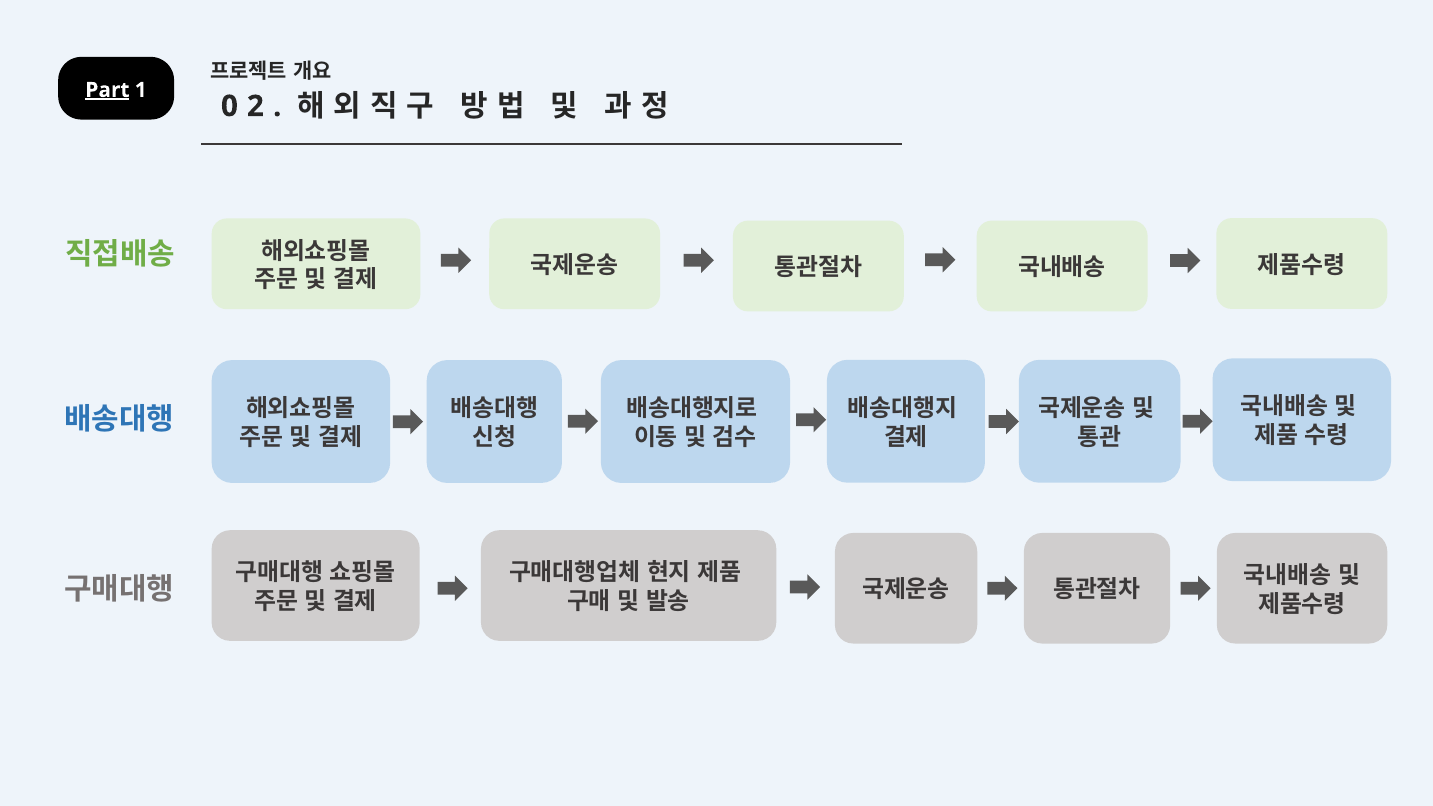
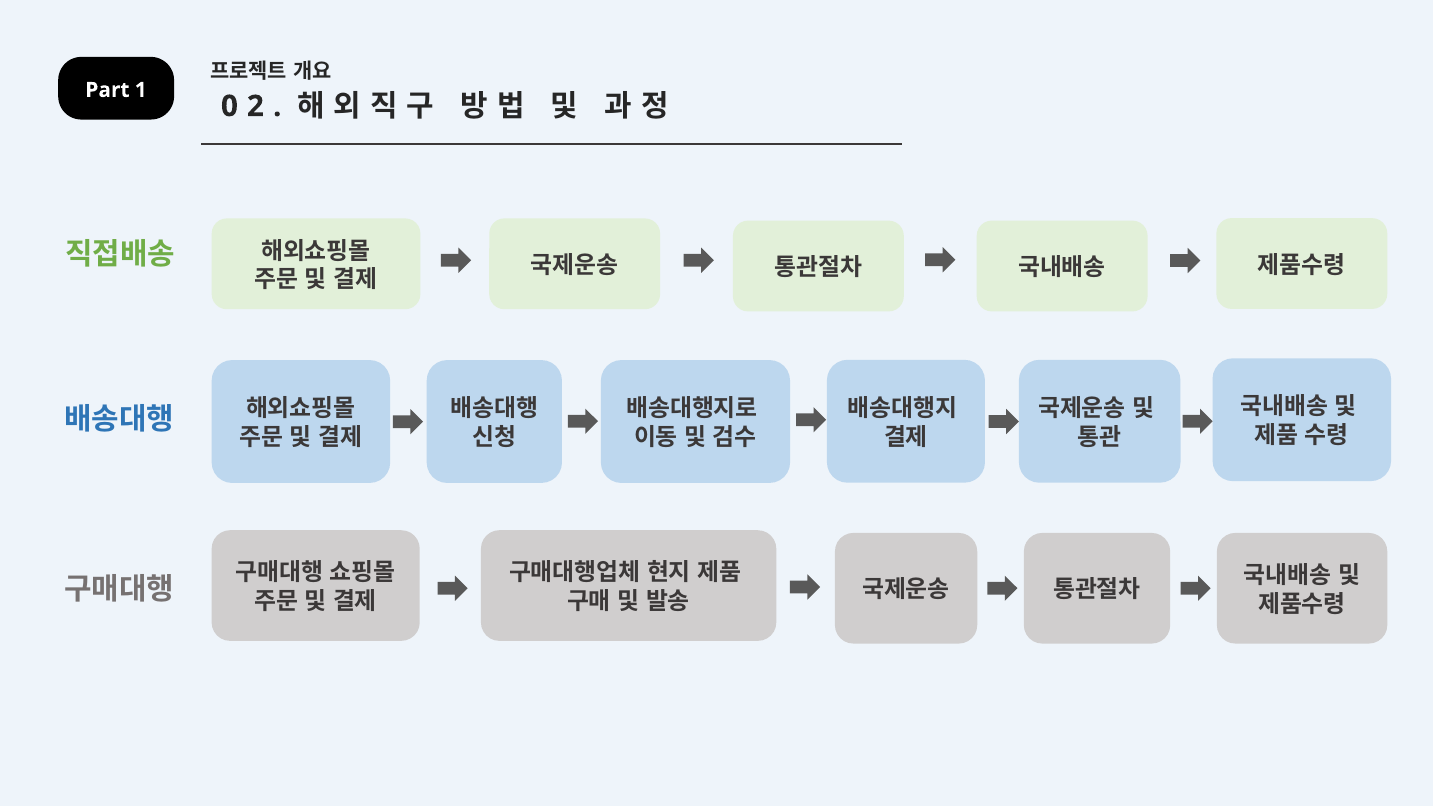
Part underline: present -> none
